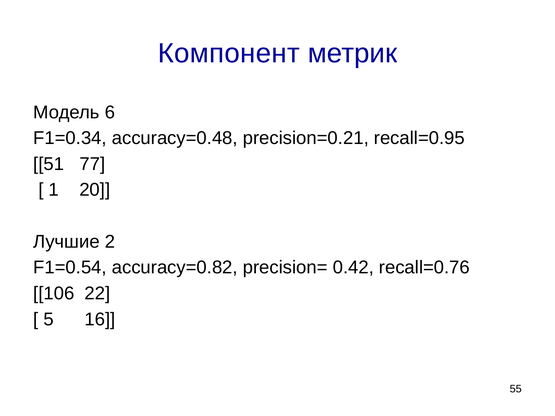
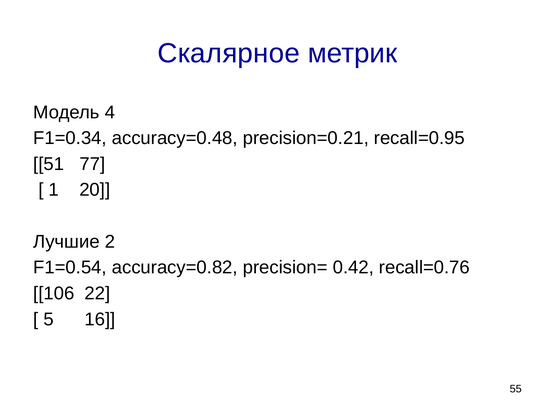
Компонент: Компонент -> Скалярное
6: 6 -> 4
